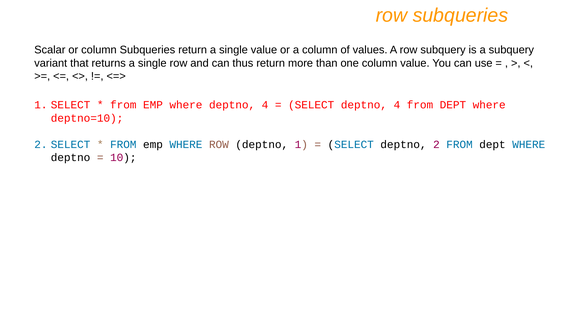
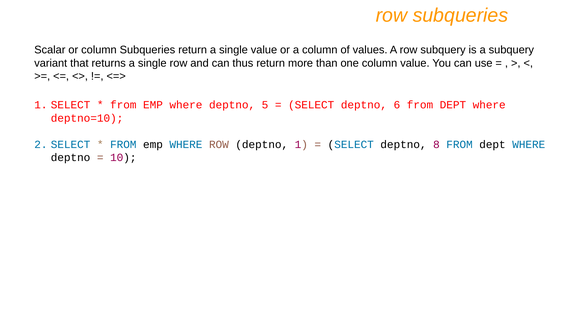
where deptno 4: 4 -> 5
SELECT deptno 4: 4 -> 6
deptno 2: 2 -> 8
